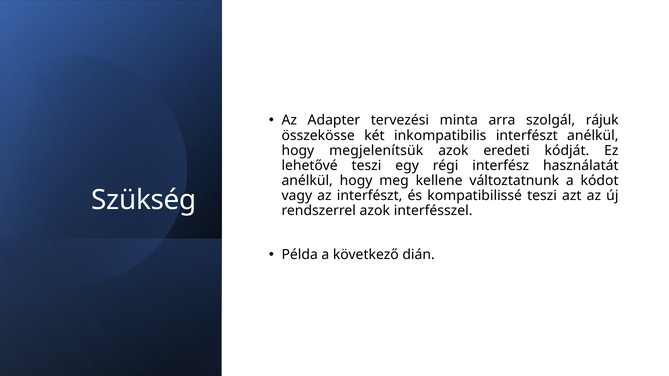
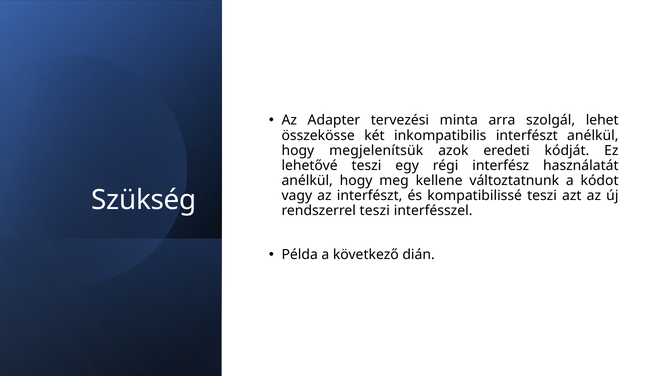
rájuk: rájuk -> lehet
rendszerrel azok: azok -> teszi
